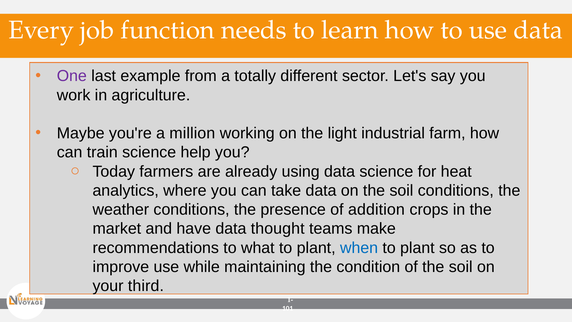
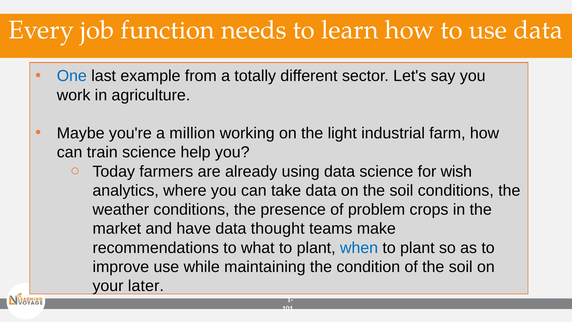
One colour: purple -> blue
heat: heat -> wish
addition: addition -> problem
third: third -> later
